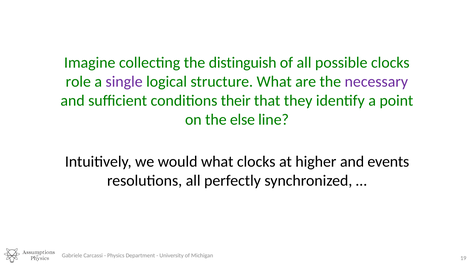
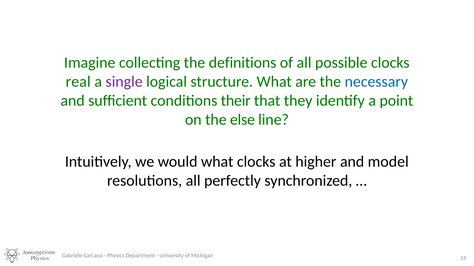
distinguish: distinguish -> definitions
role: role -> real
necessary colour: purple -> blue
events: events -> model
